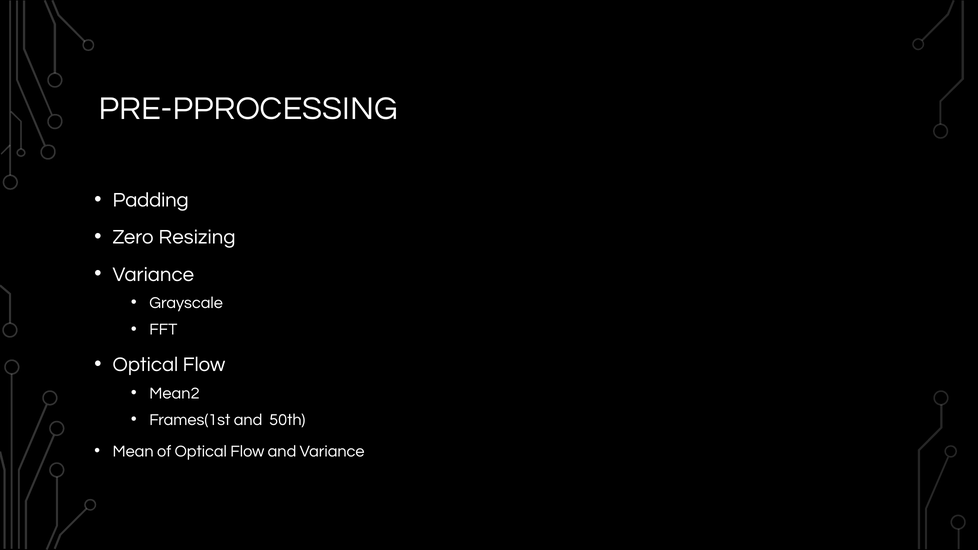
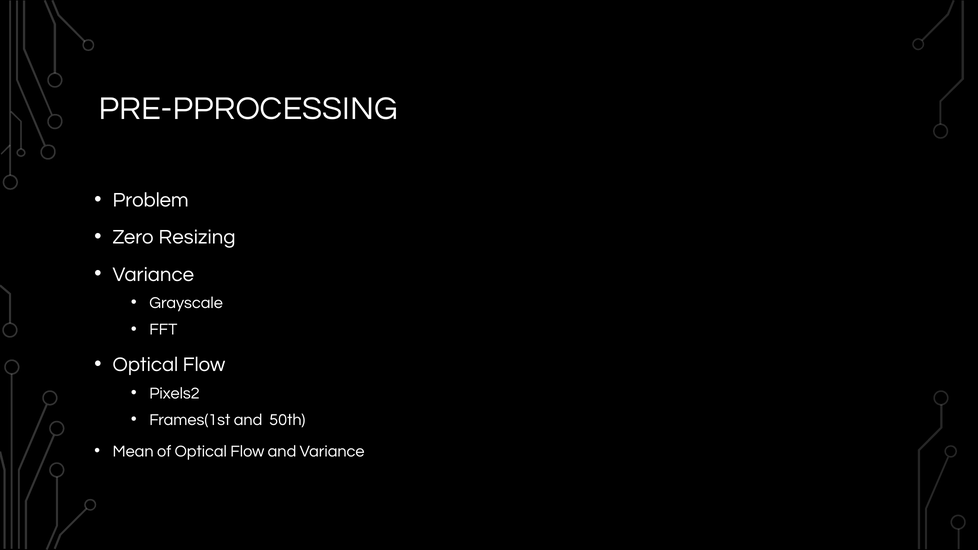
Padding: Padding -> Problem
Mean2: Mean2 -> Pixels2
